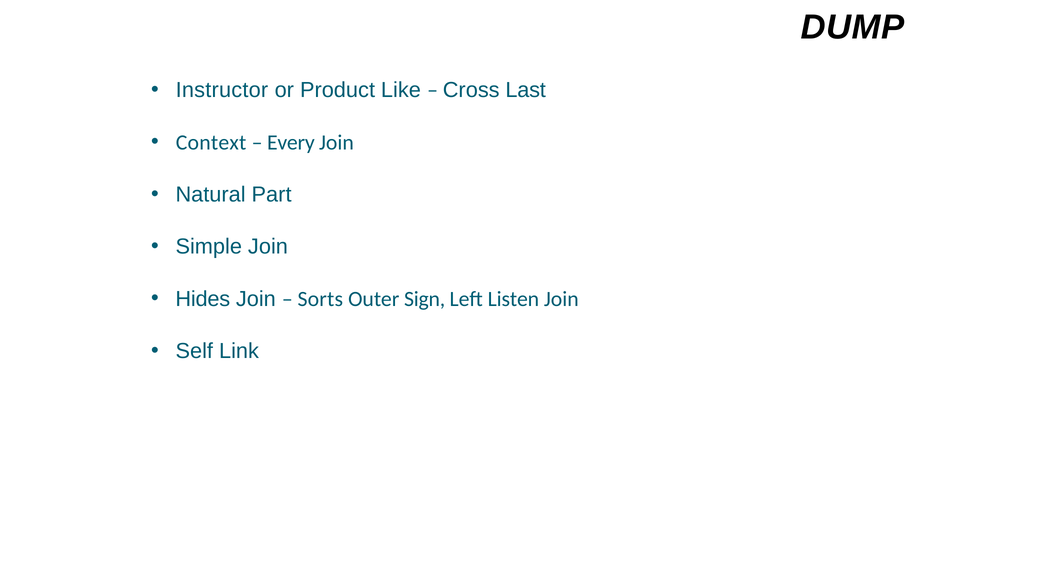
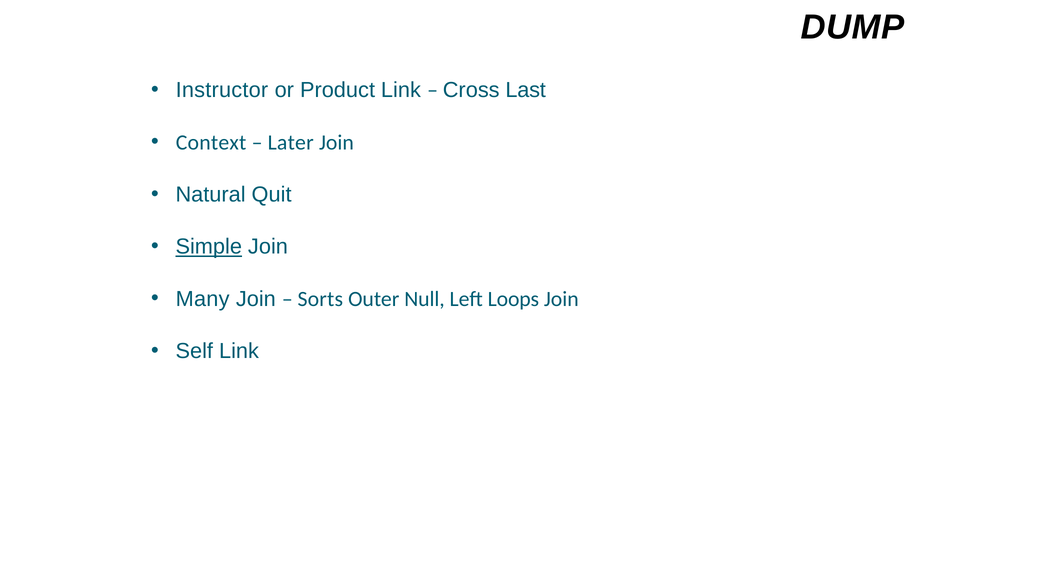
Product Like: Like -> Link
Every: Every -> Later
Part: Part -> Quit
Simple underline: none -> present
Hides: Hides -> Many
Sign: Sign -> Null
Listen: Listen -> Loops
